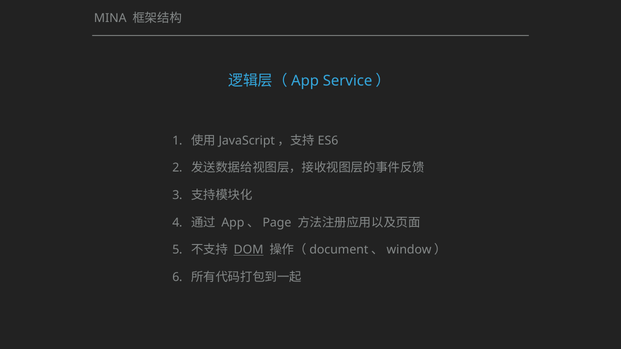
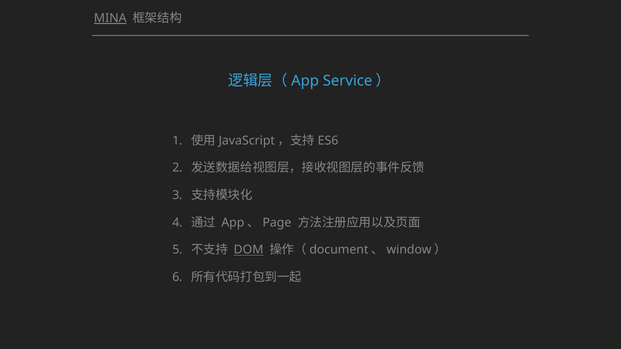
MINA underline: none -> present
